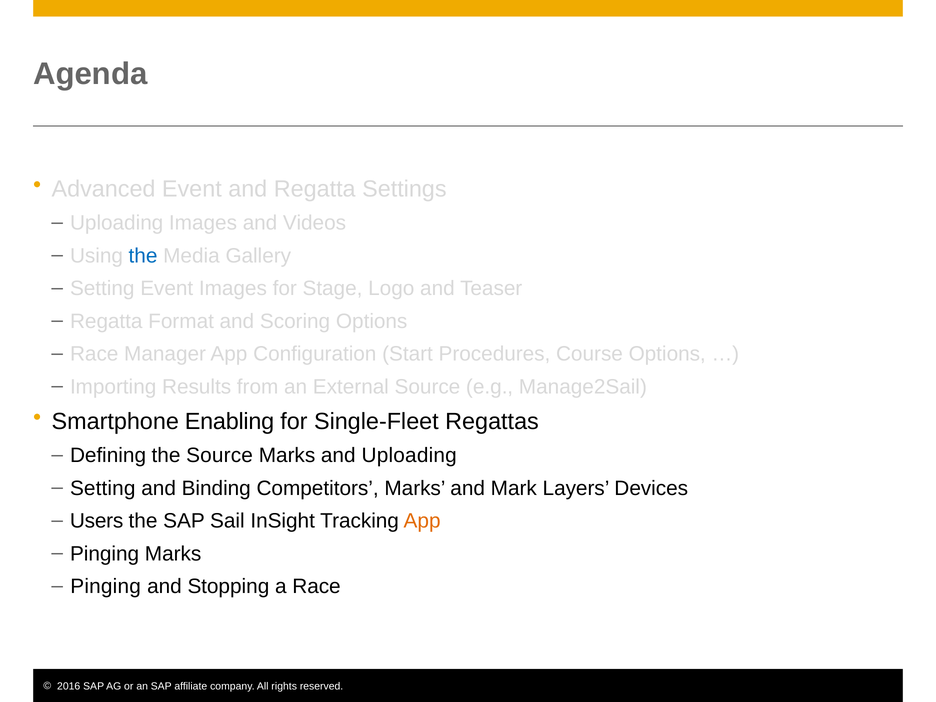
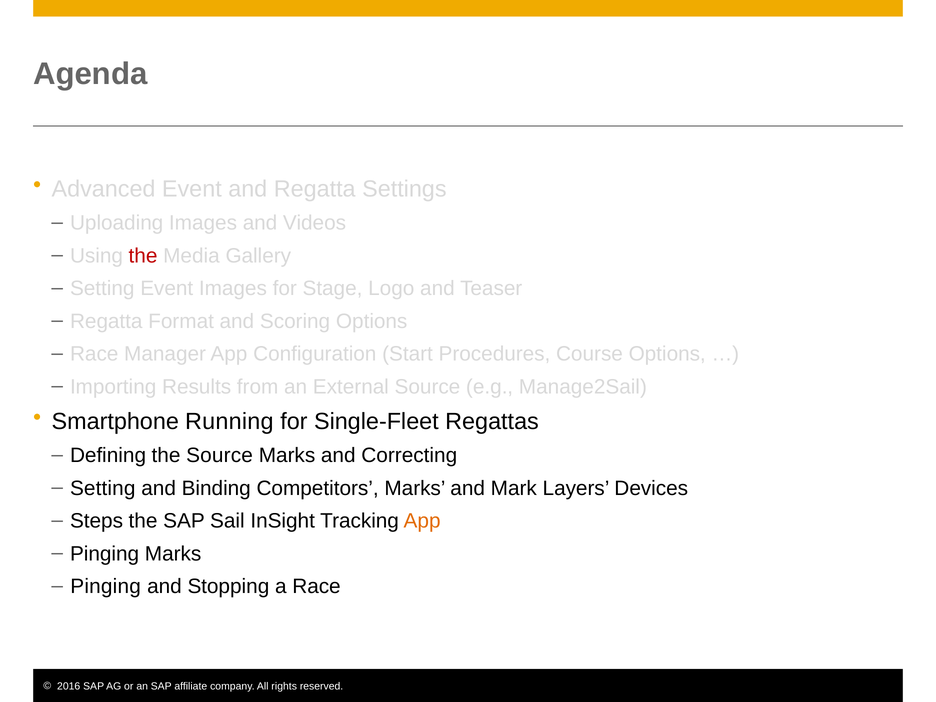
the at (143, 256) colour: blue -> red
Enabling: Enabling -> Running
and Uploading: Uploading -> Correcting
Users: Users -> Steps
